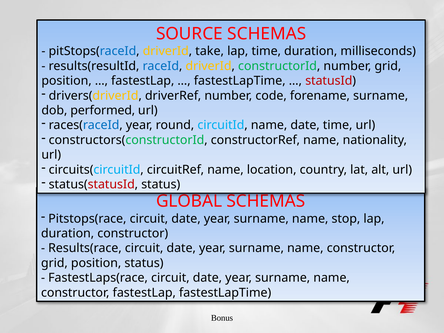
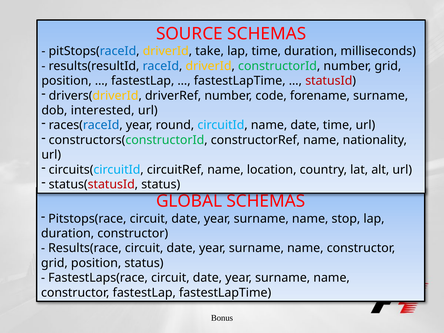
performed: performed -> interested
